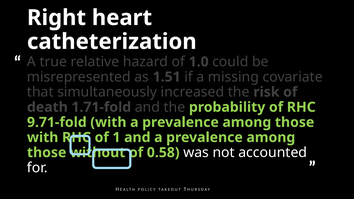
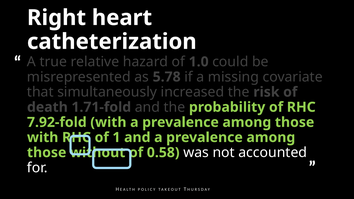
1.51: 1.51 -> 5.78
9.71-fold: 9.71-fold -> 7.92-fold
